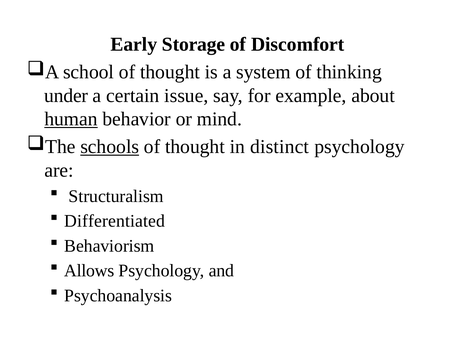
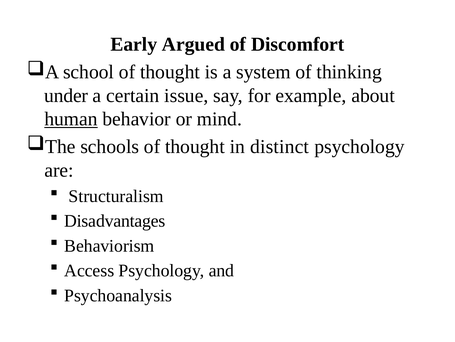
Storage: Storage -> Argued
schools underline: present -> none
Differentiated: Differentiated -> Disadvantages
Allows: Allows -> Access
